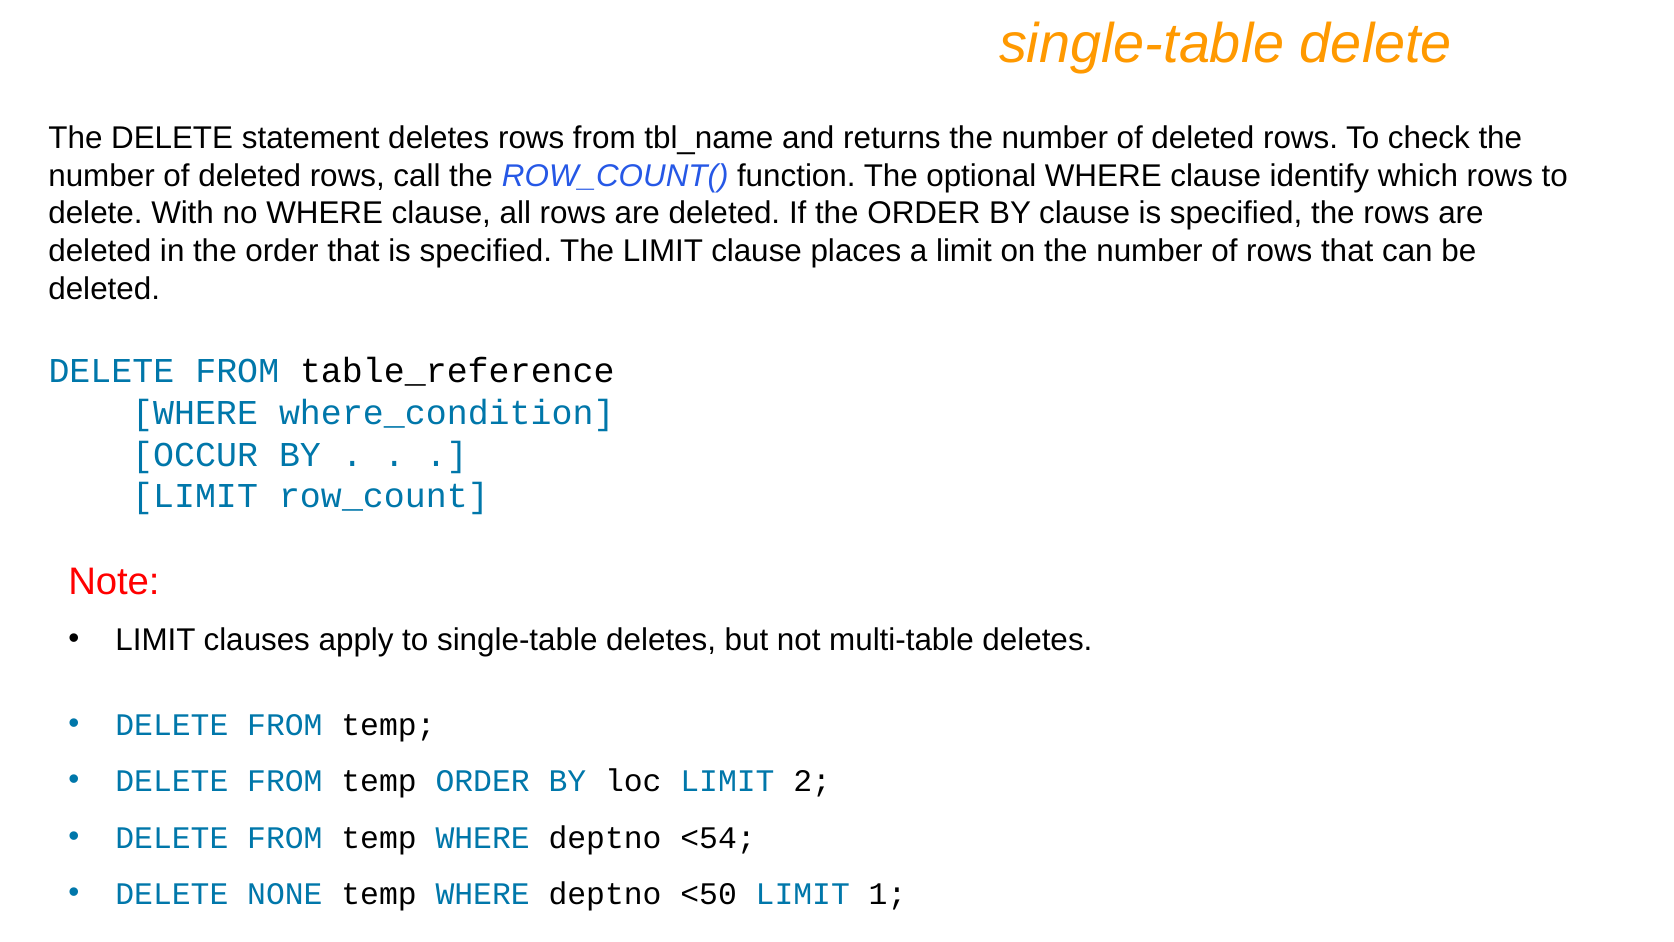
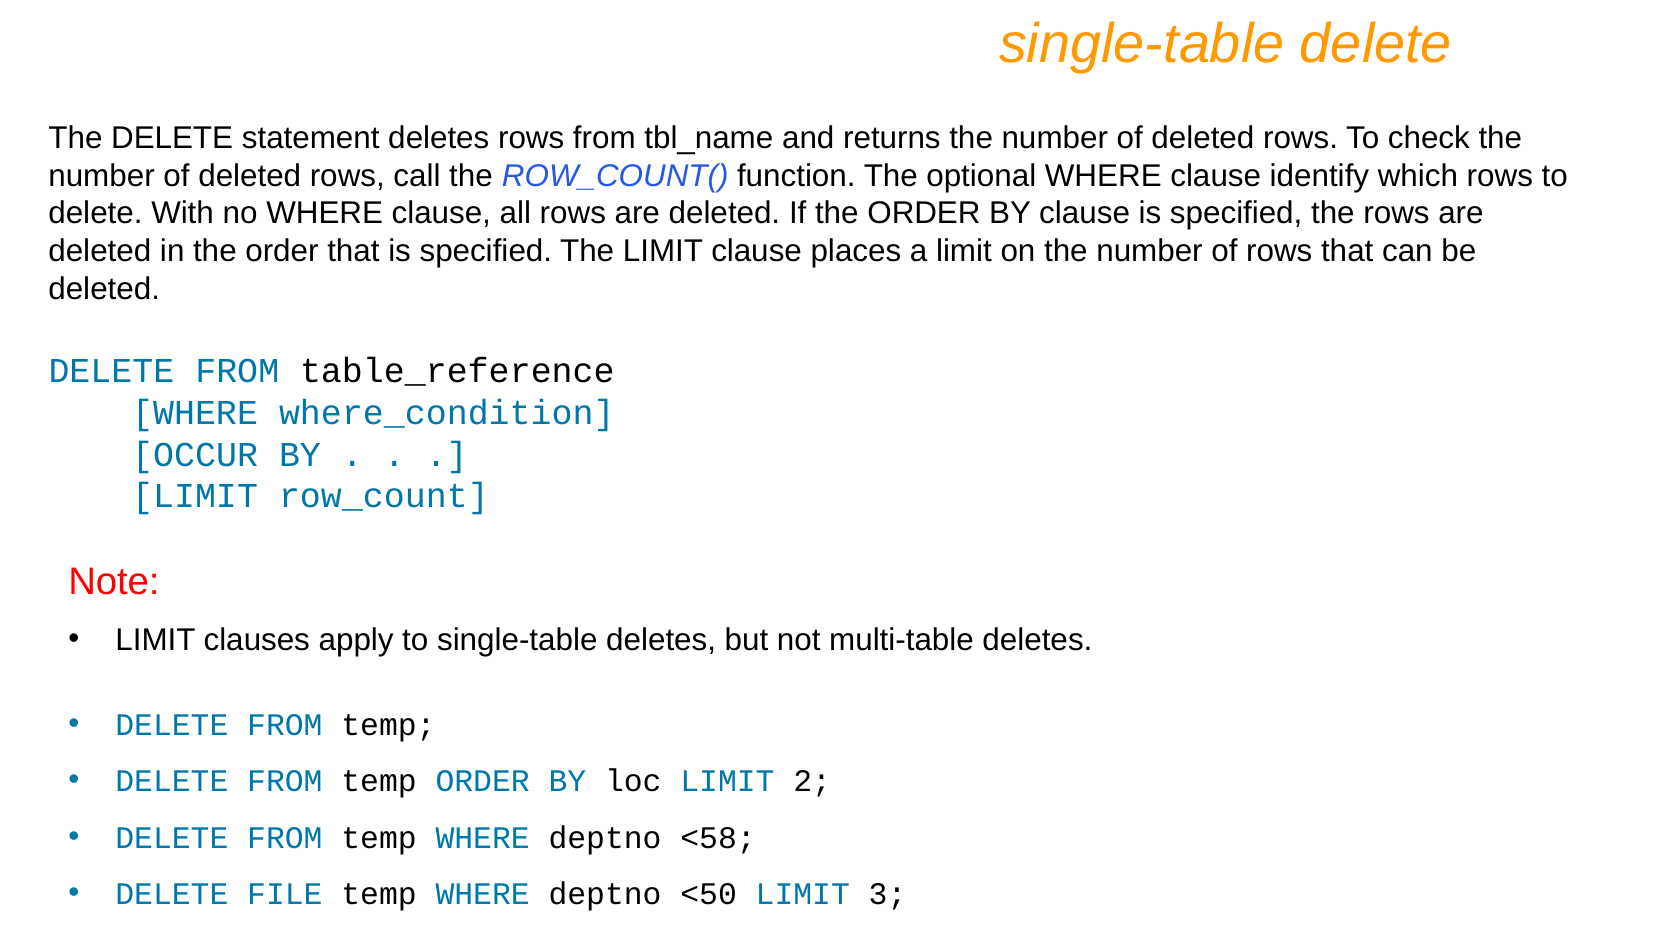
<54: <54 -> <58
NONE: NONE -> FILE
1: 1 -> 3
